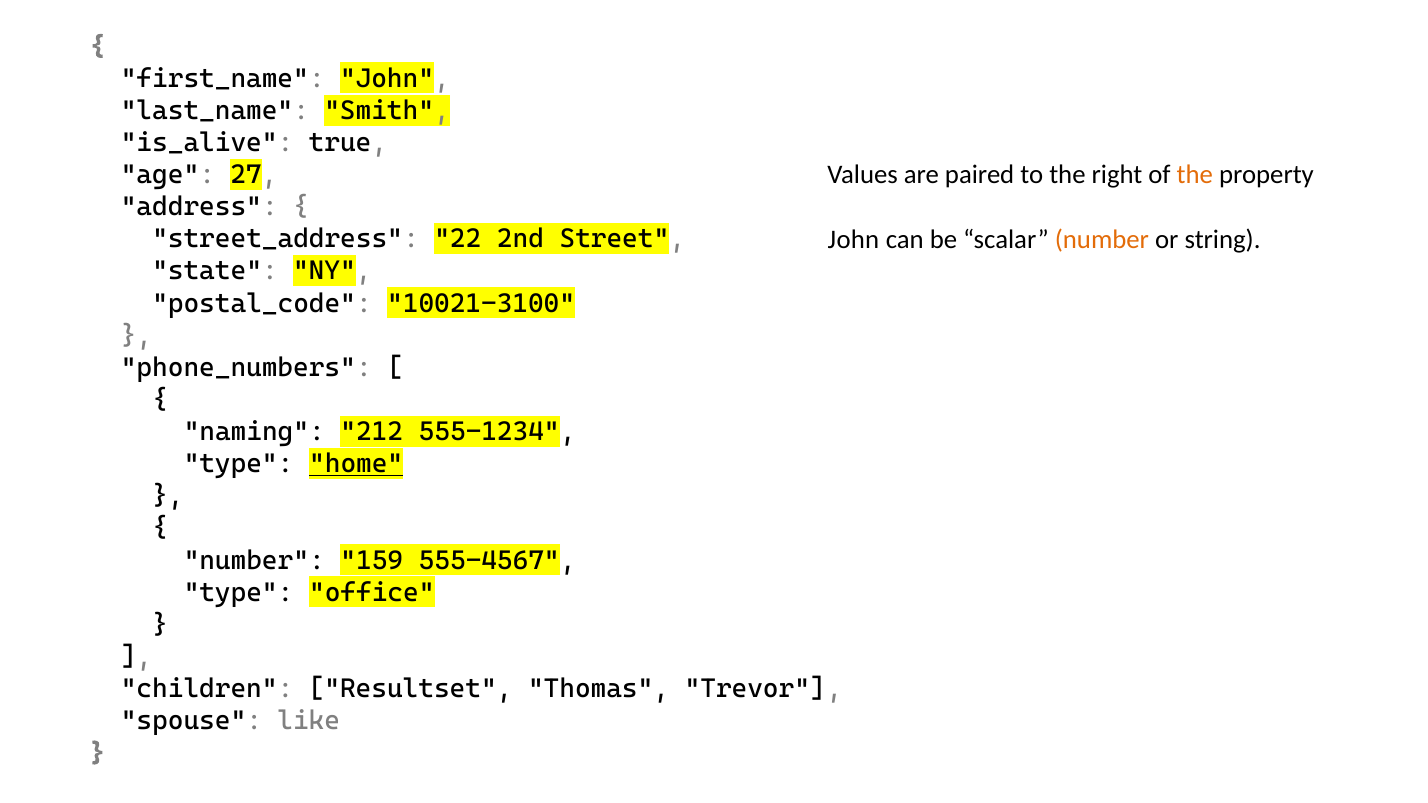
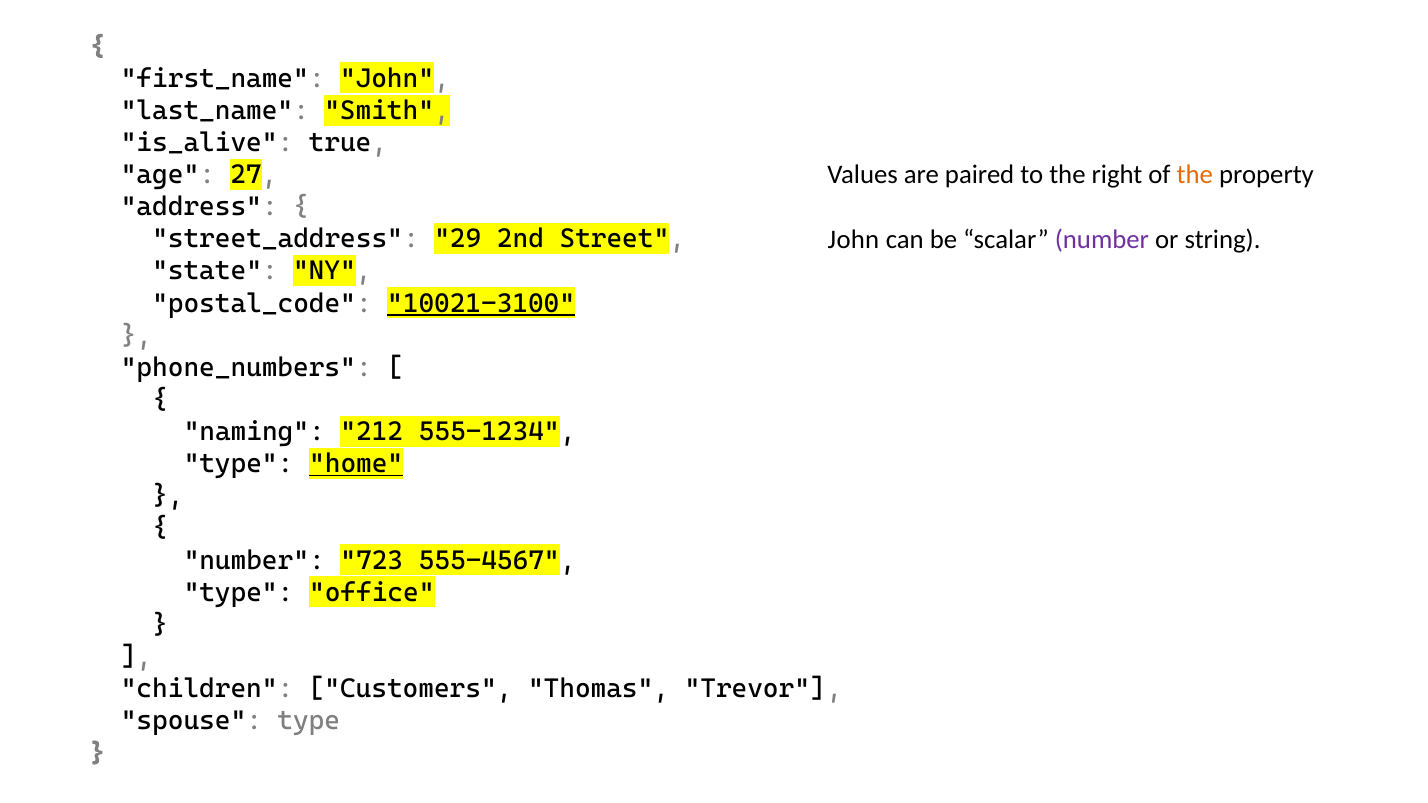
22: 22 -> 29
number at (1102, 239) colour: orange -> purple
10021-3100 underline: none -> present
159: 159 -> 723
Resultset: Resultset -> Customers
spouse like: like -> type
